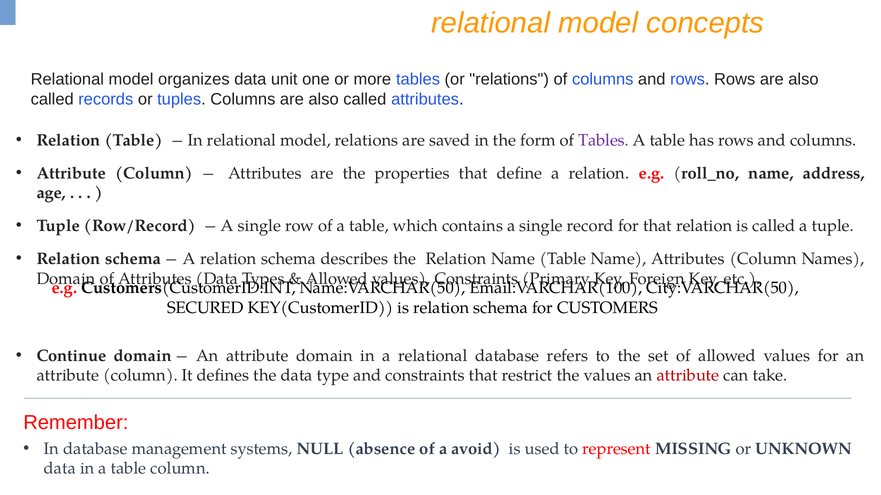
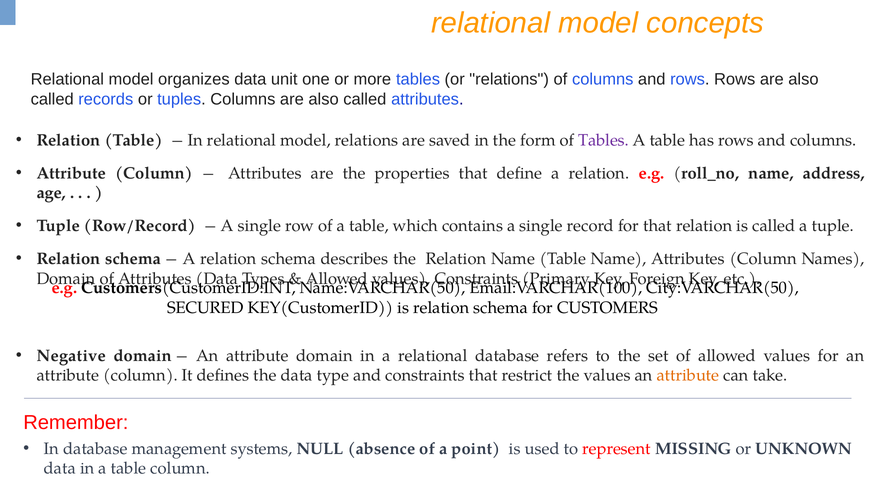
Continue: Continue -> Negative
attribute at (688, 376) colour: red -> orange
avoid: avoid -> point
